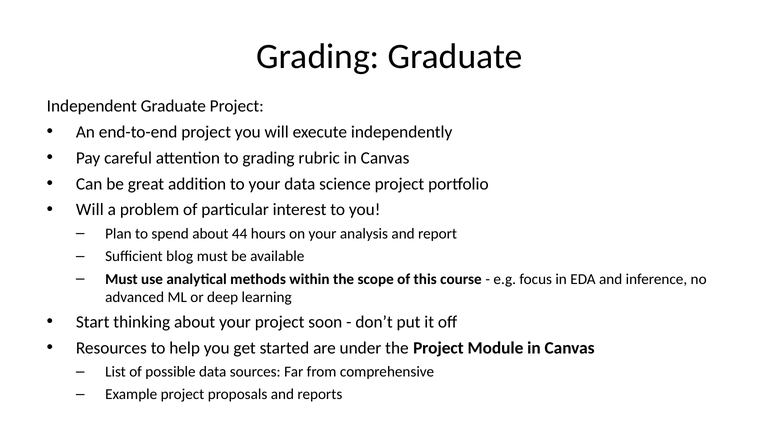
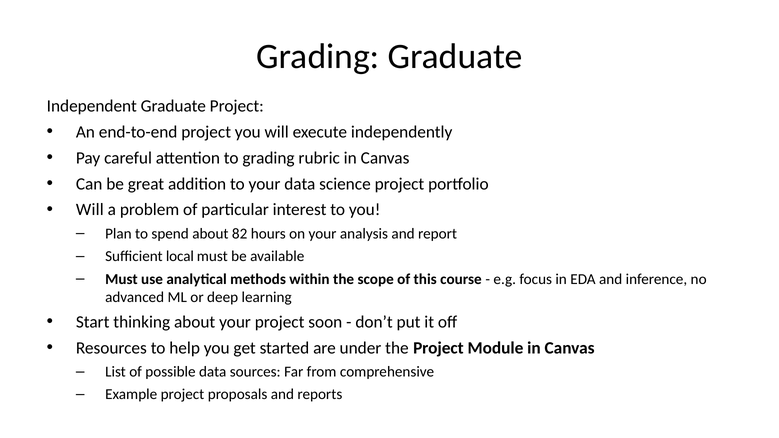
44: 44 -> 82
blog: blog -> local
